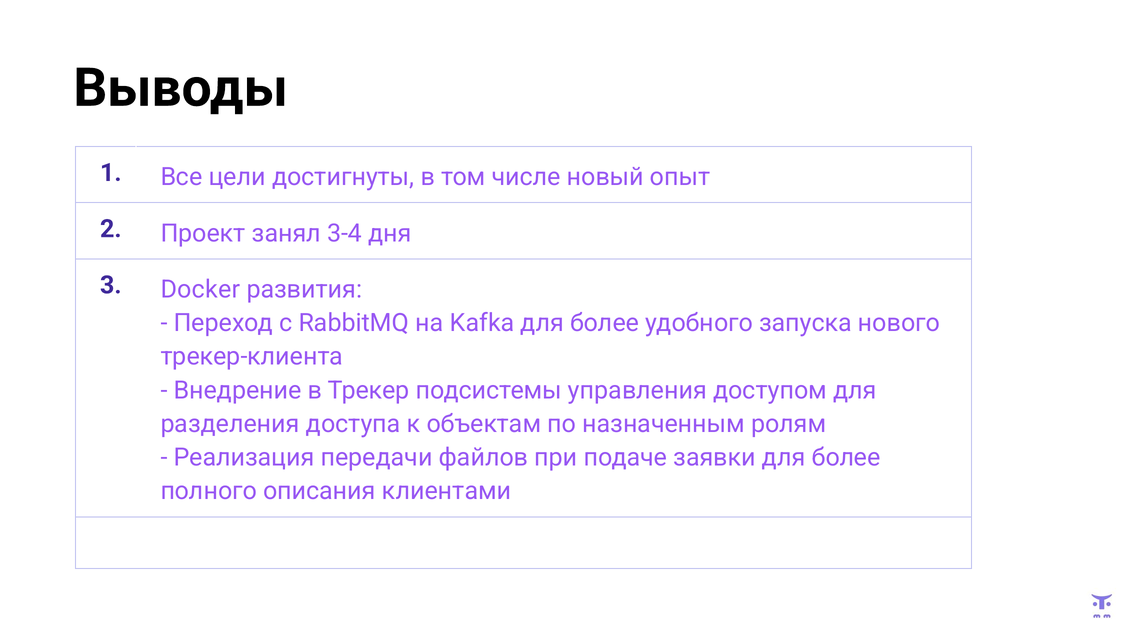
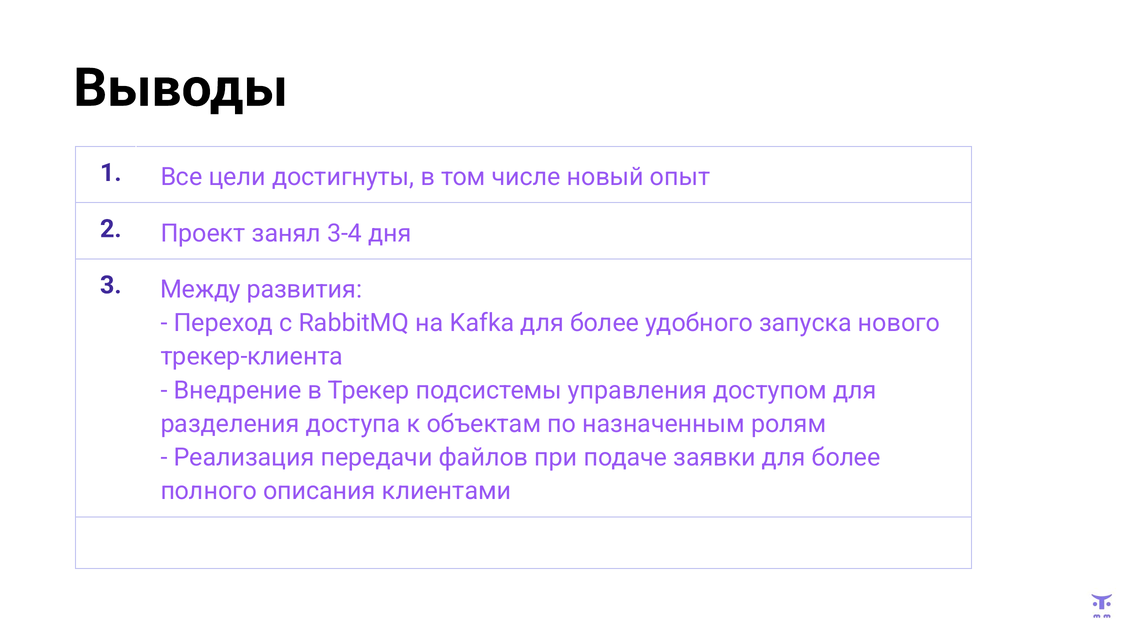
Docker: Docker -> Между
